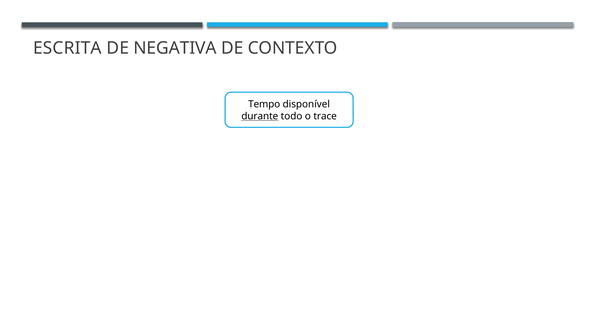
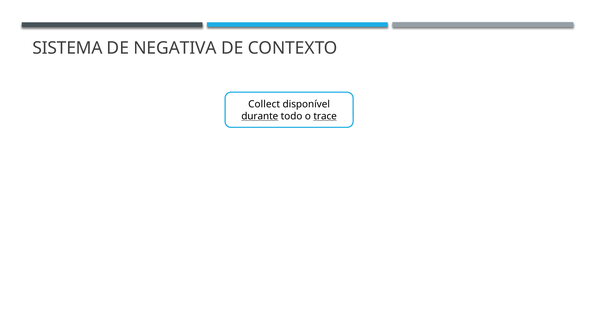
ESCRITA: ESCRITA -> SISTEMA
Tempo: Tempo -> Collect
trace underline: none -> present
